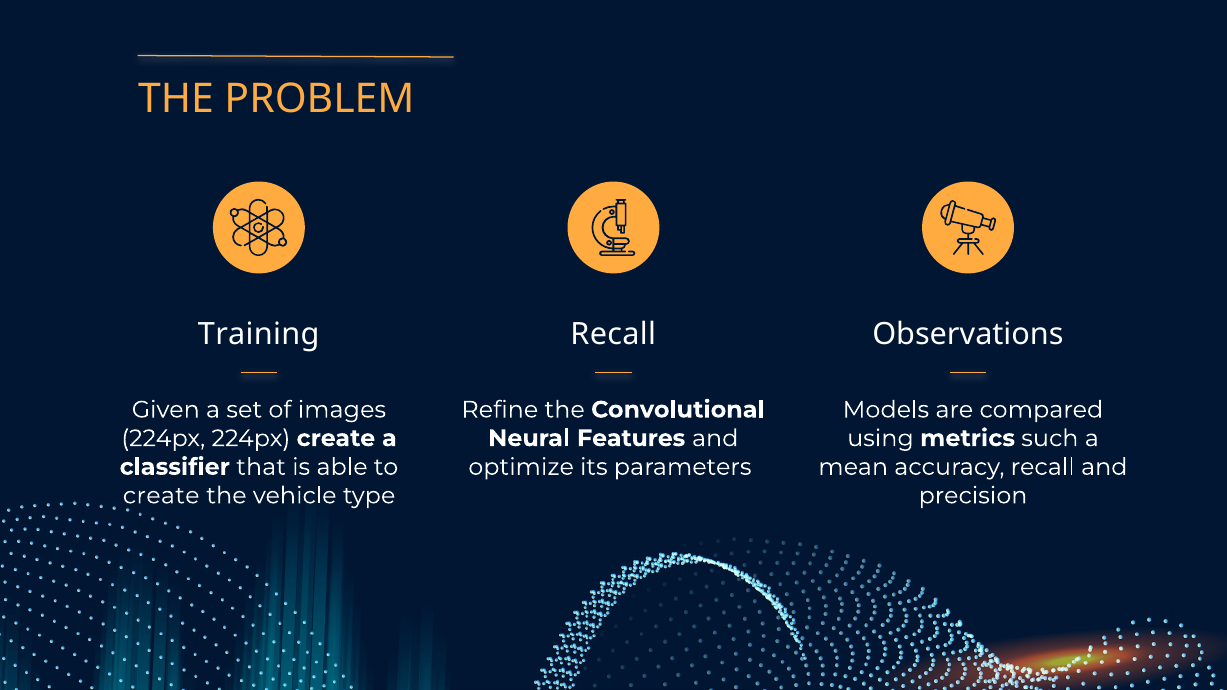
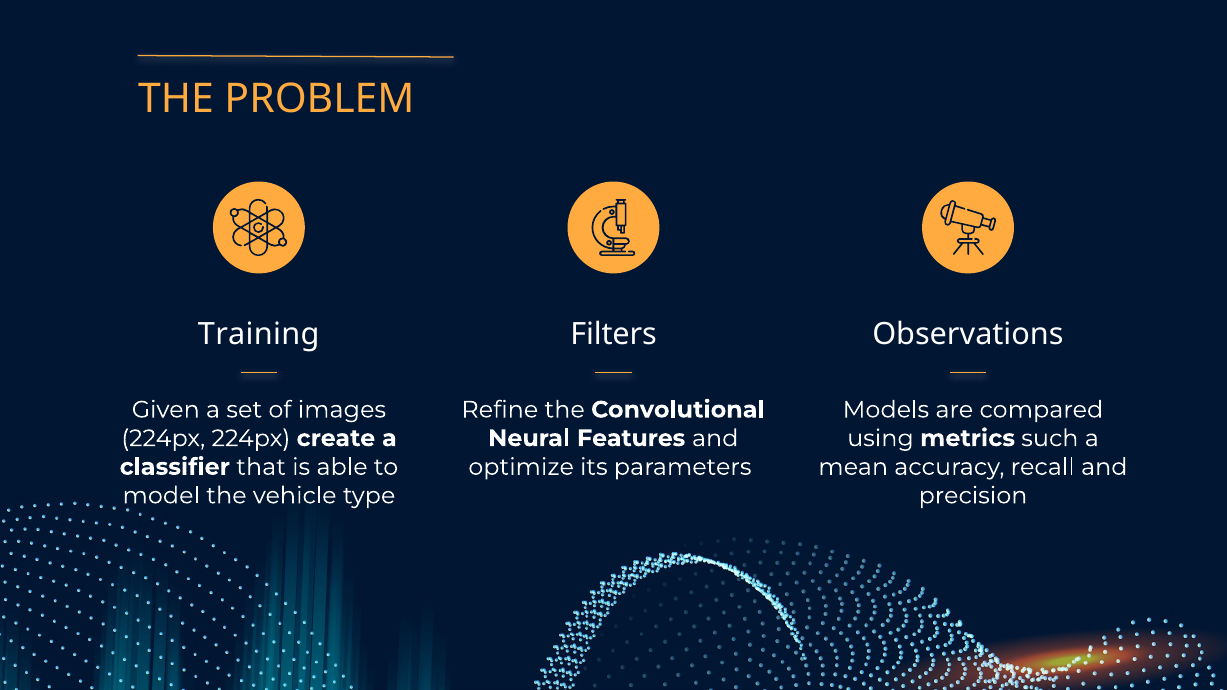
Recall at (613, 335): Recall -> Filters
create at (161, 496): create -> model
